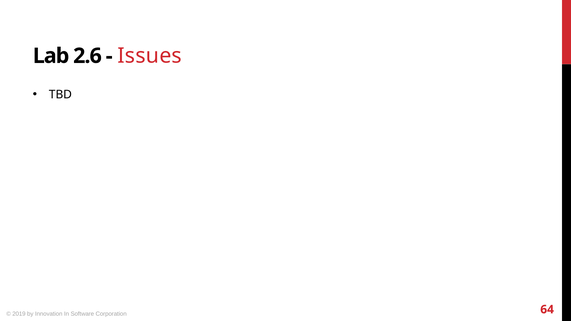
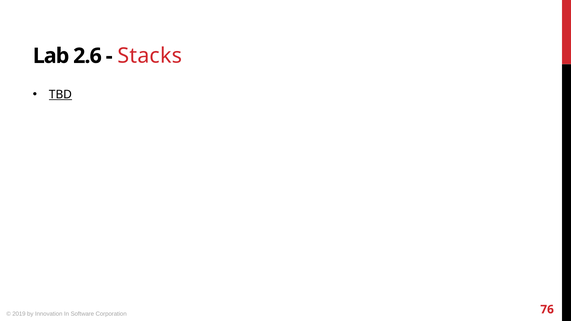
Issues: Issues -> Stacks
TBD underline: none -> present
64: 64 -> 76
